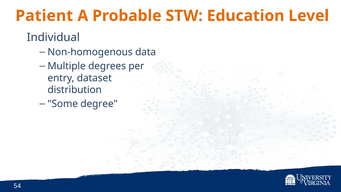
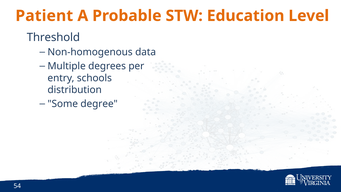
Individual: Individual -> Threshold
dataset: dataset -> schools
